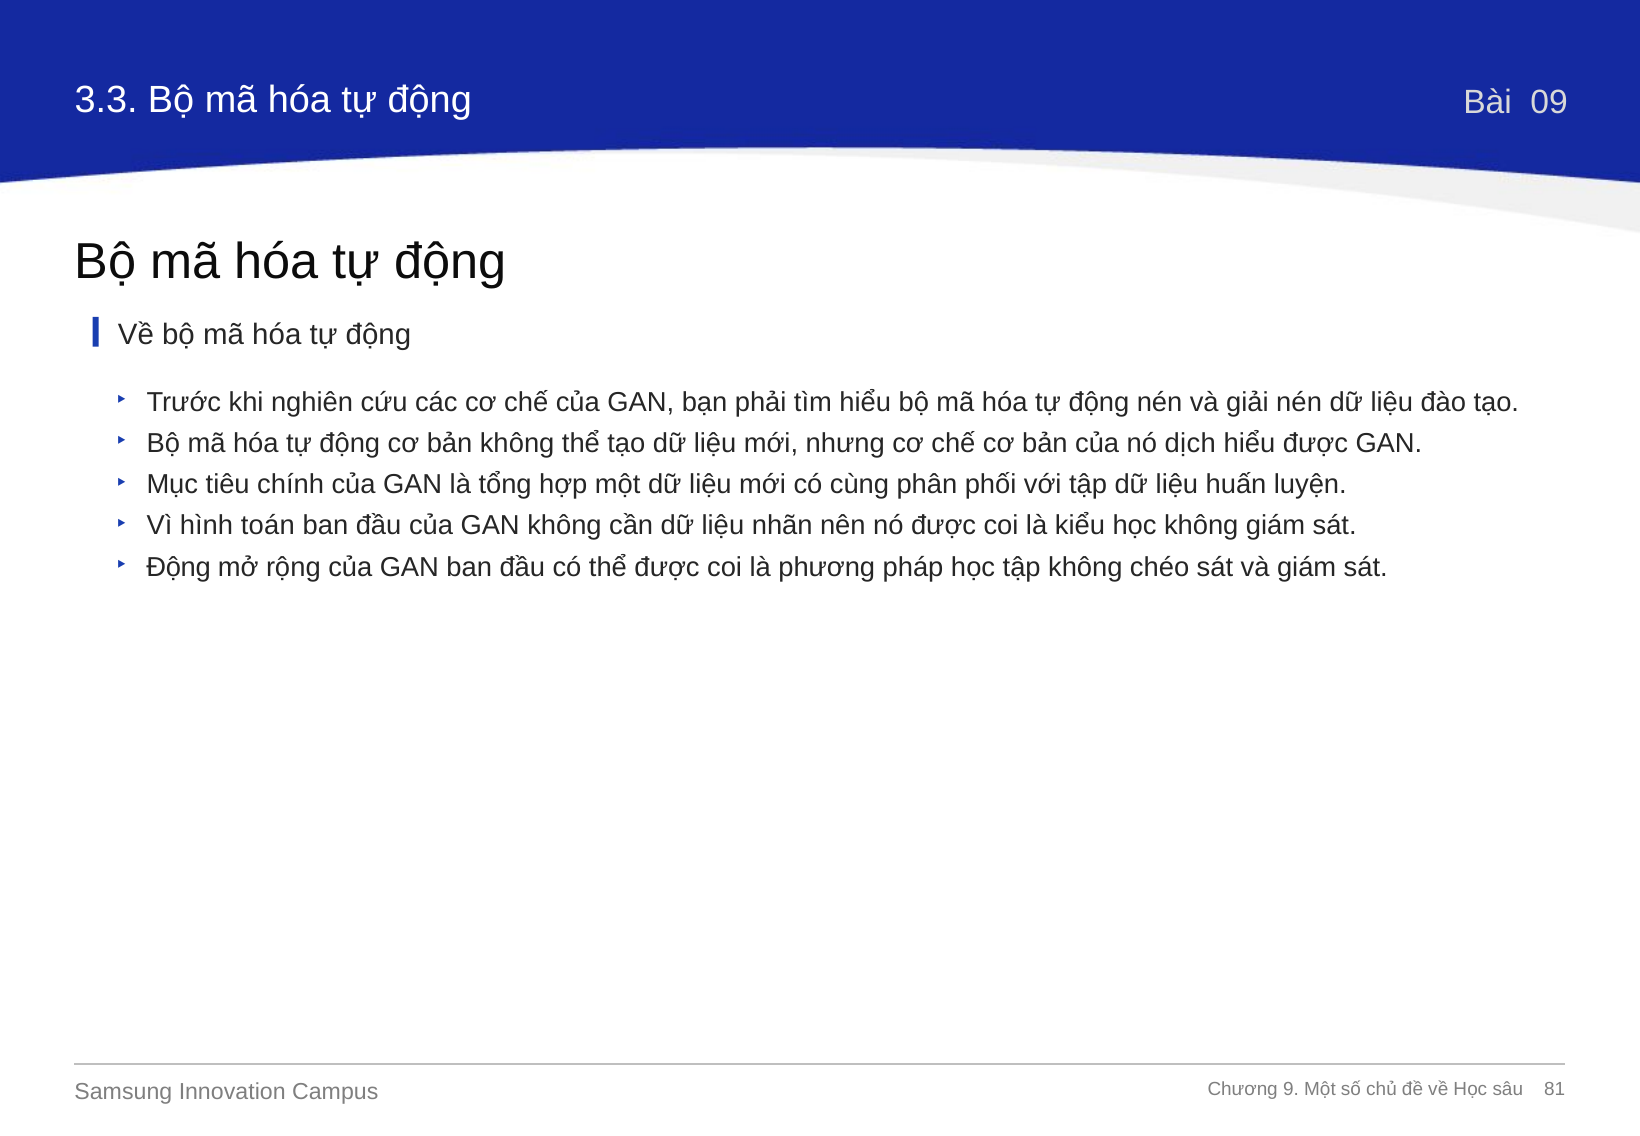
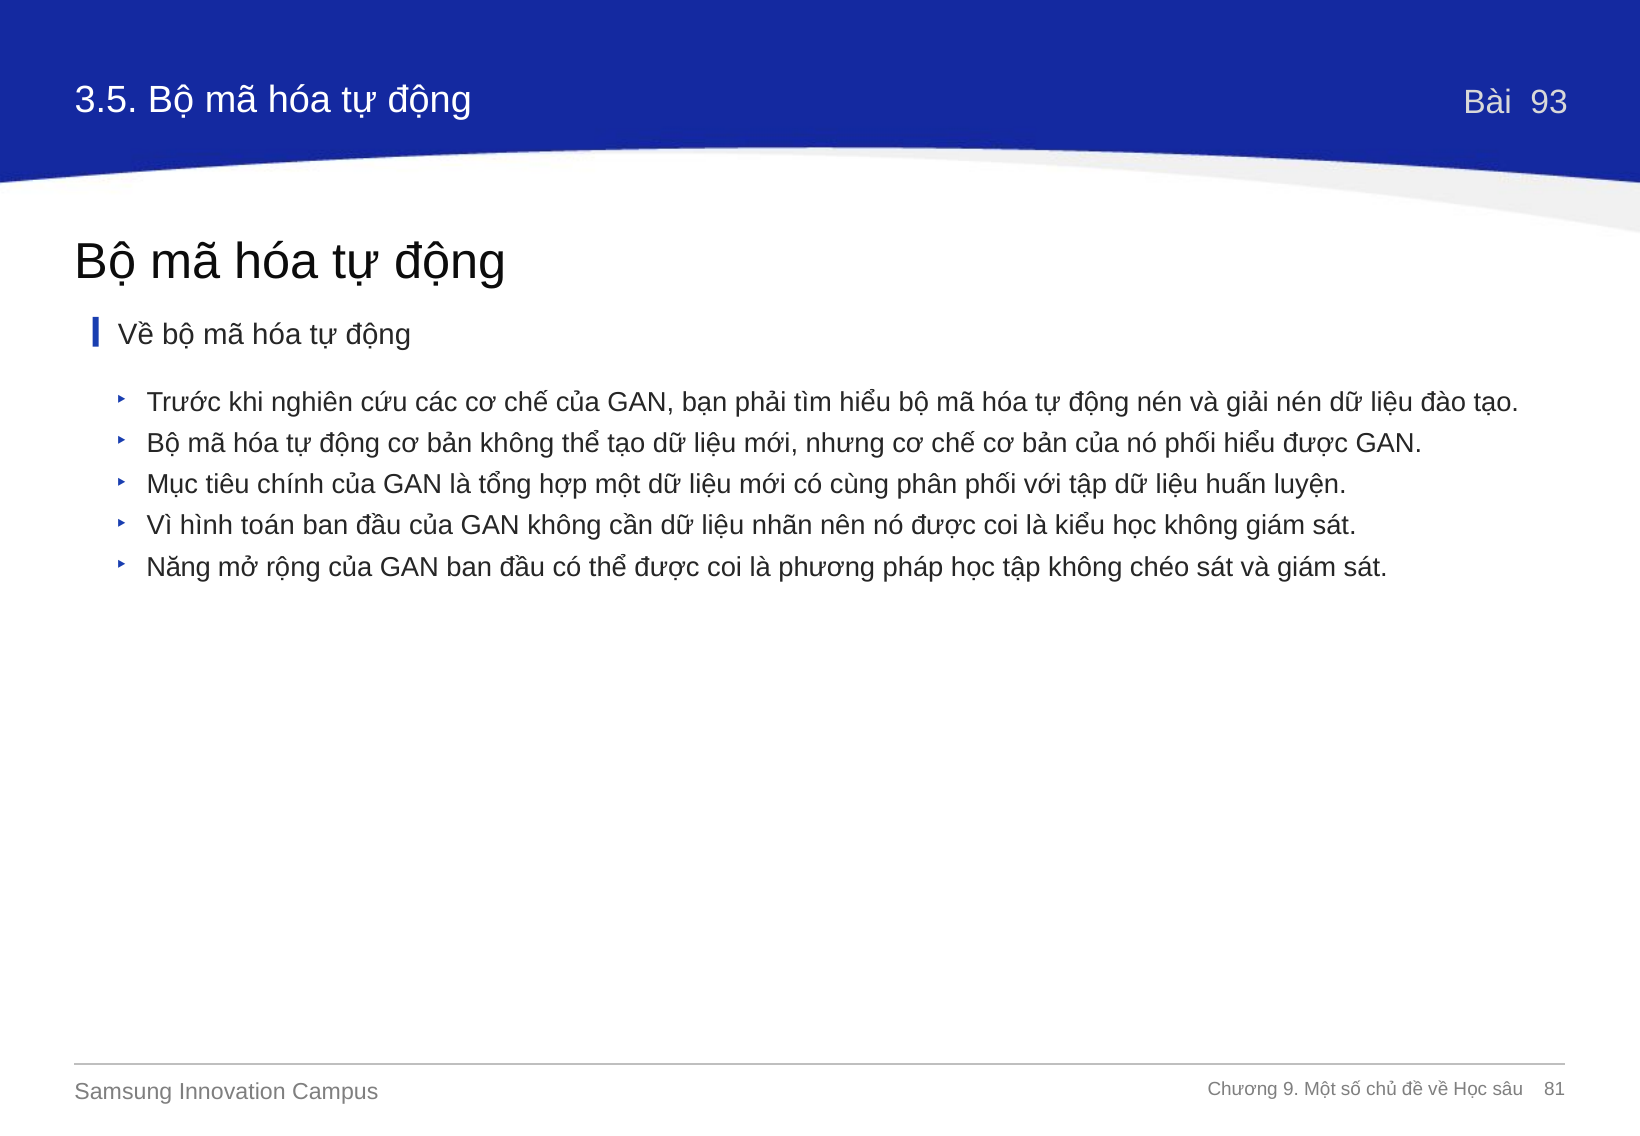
3.3: 3.3 -> 3.5
09: 09 -> 93
nó dịch: dịch -> phối
Động at (179, 567): Động -> Năng
